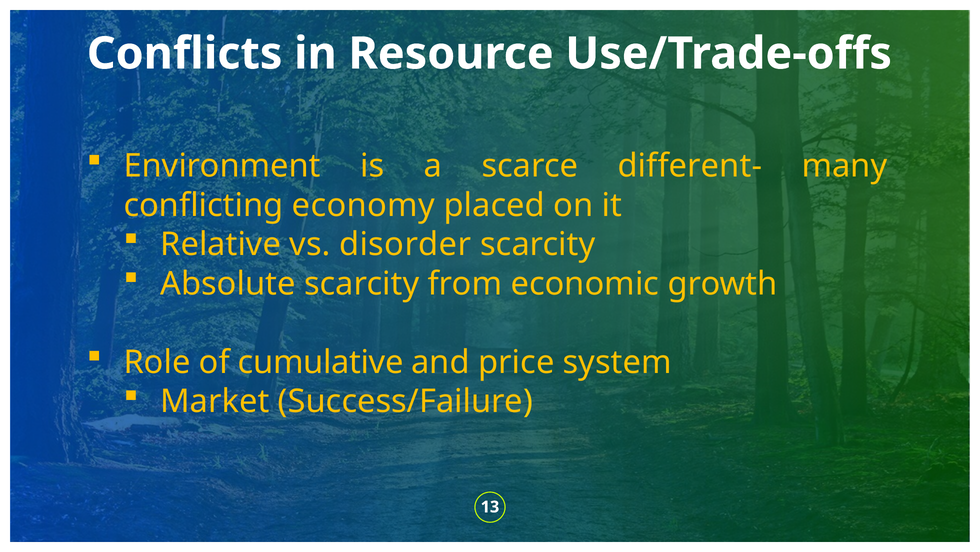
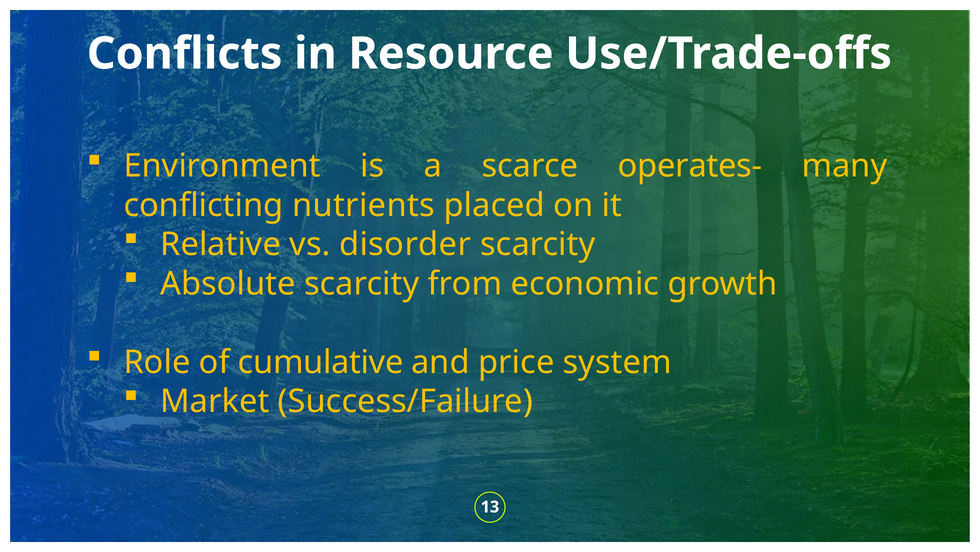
different-: different- -> operates-
economy: economy -> nutrients
